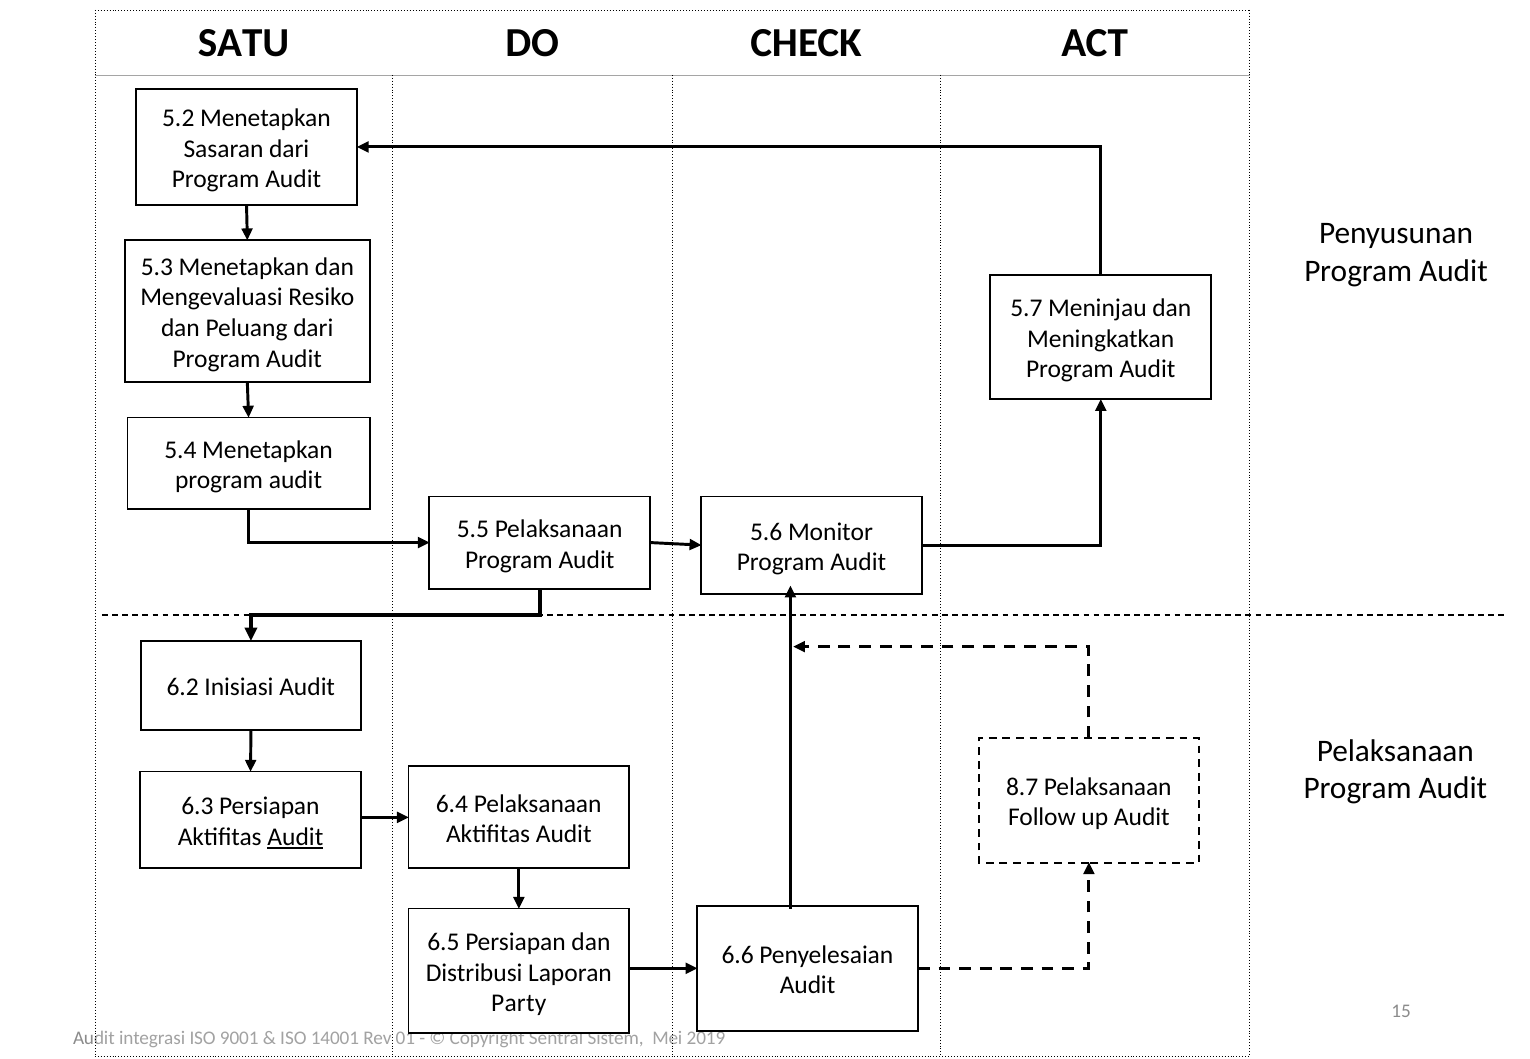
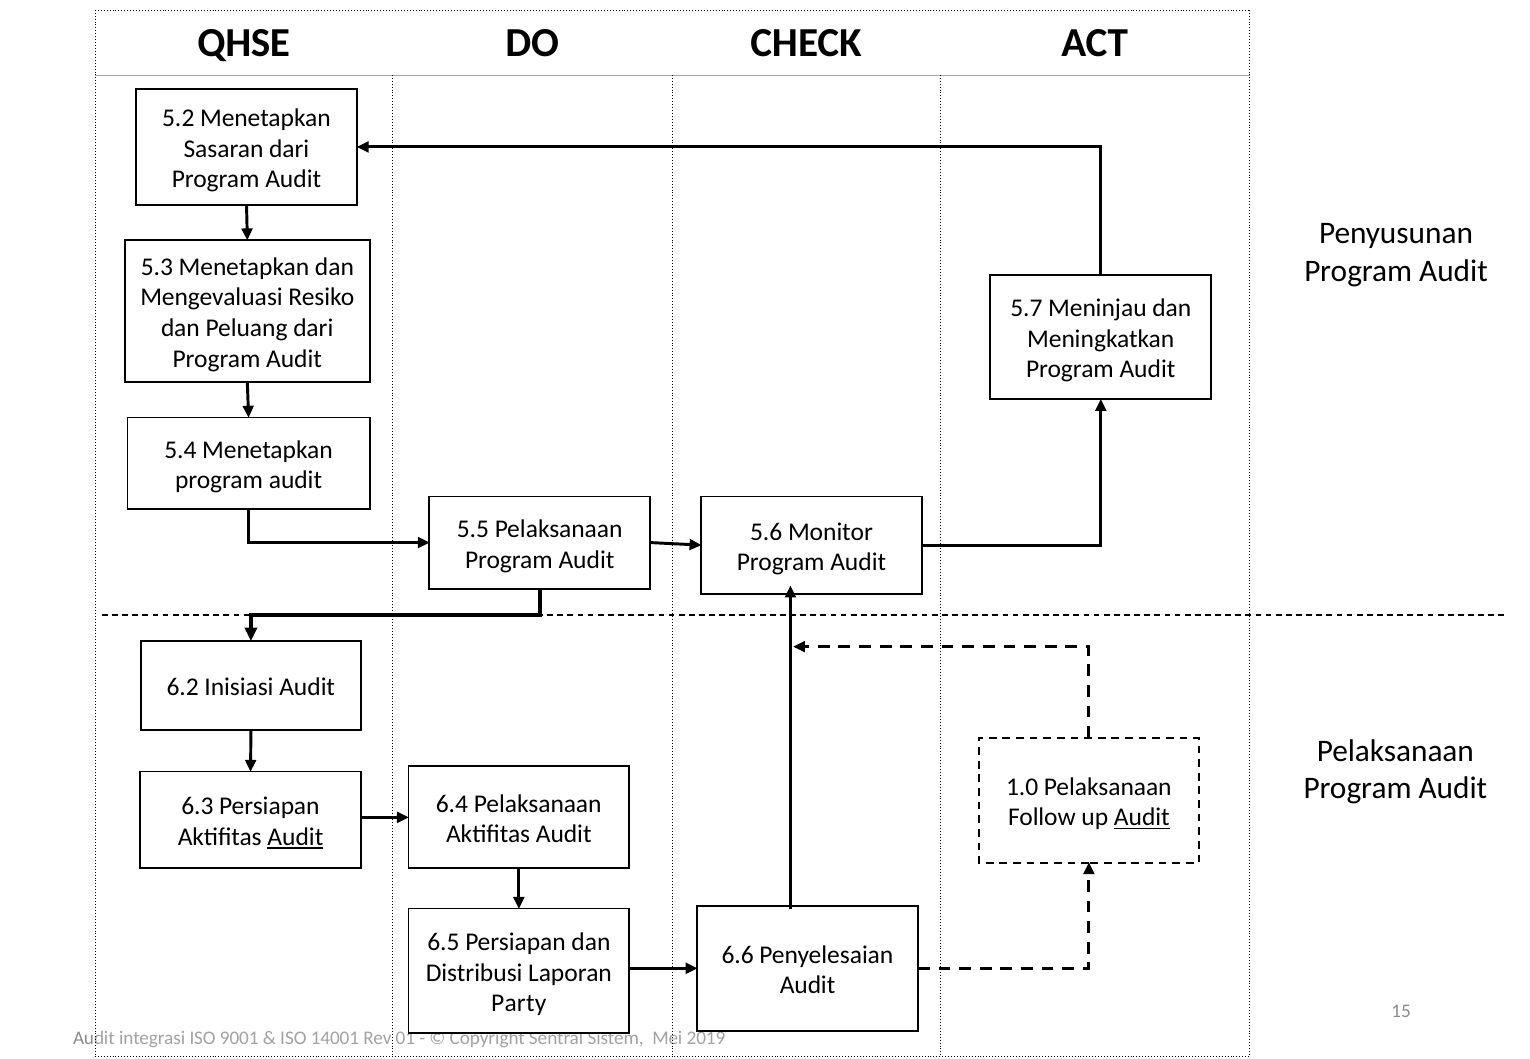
SATU: SATU -> QHSE
8.7: 8.7 -> 1.0
Audit at (1142, 818) underline: none -> present
